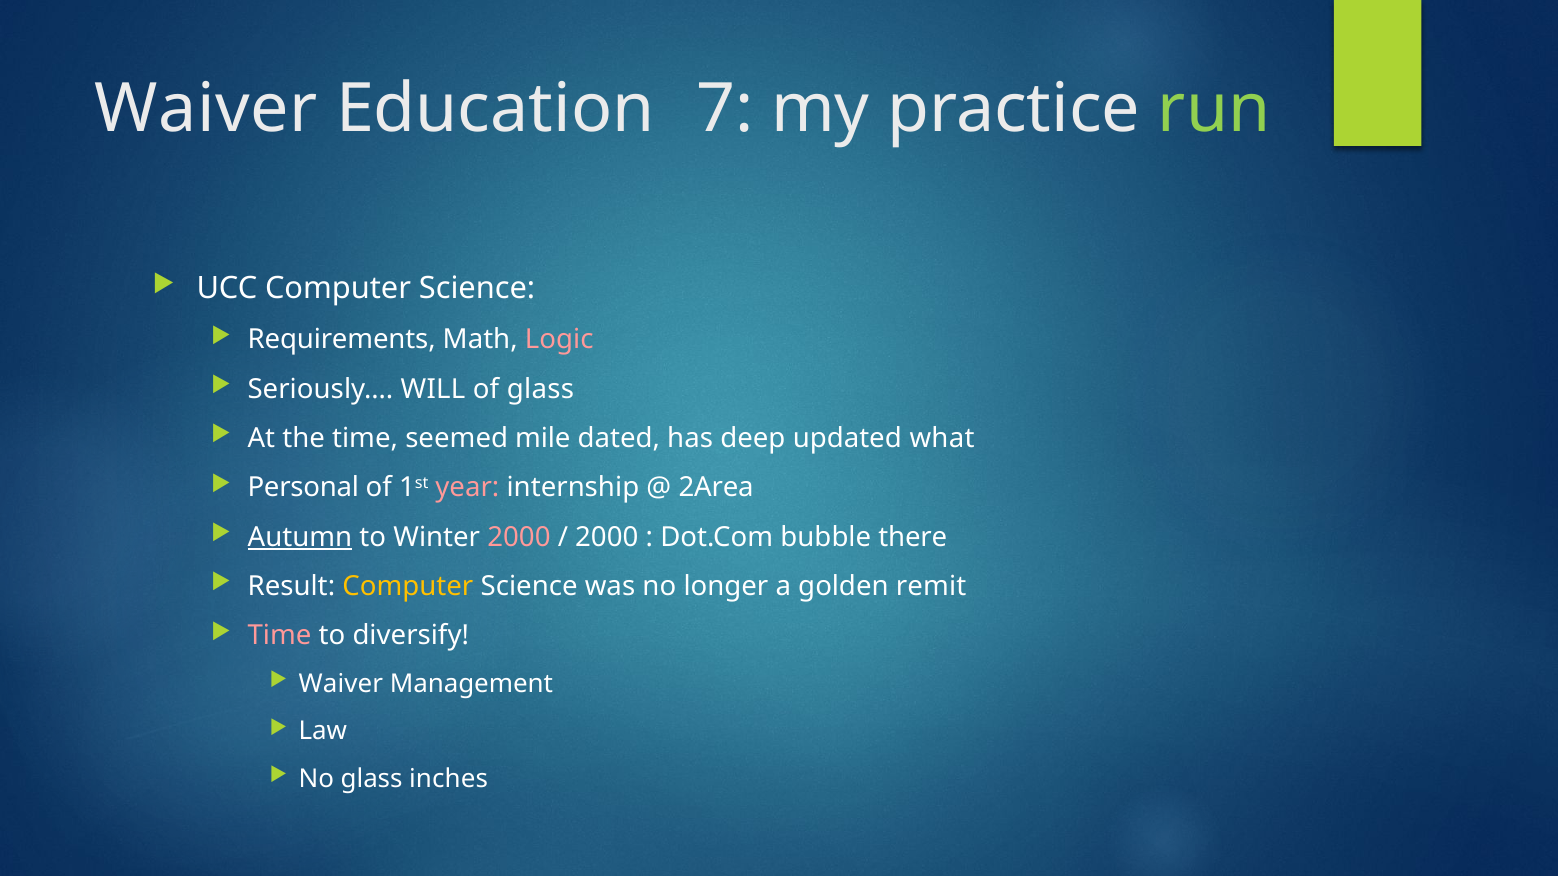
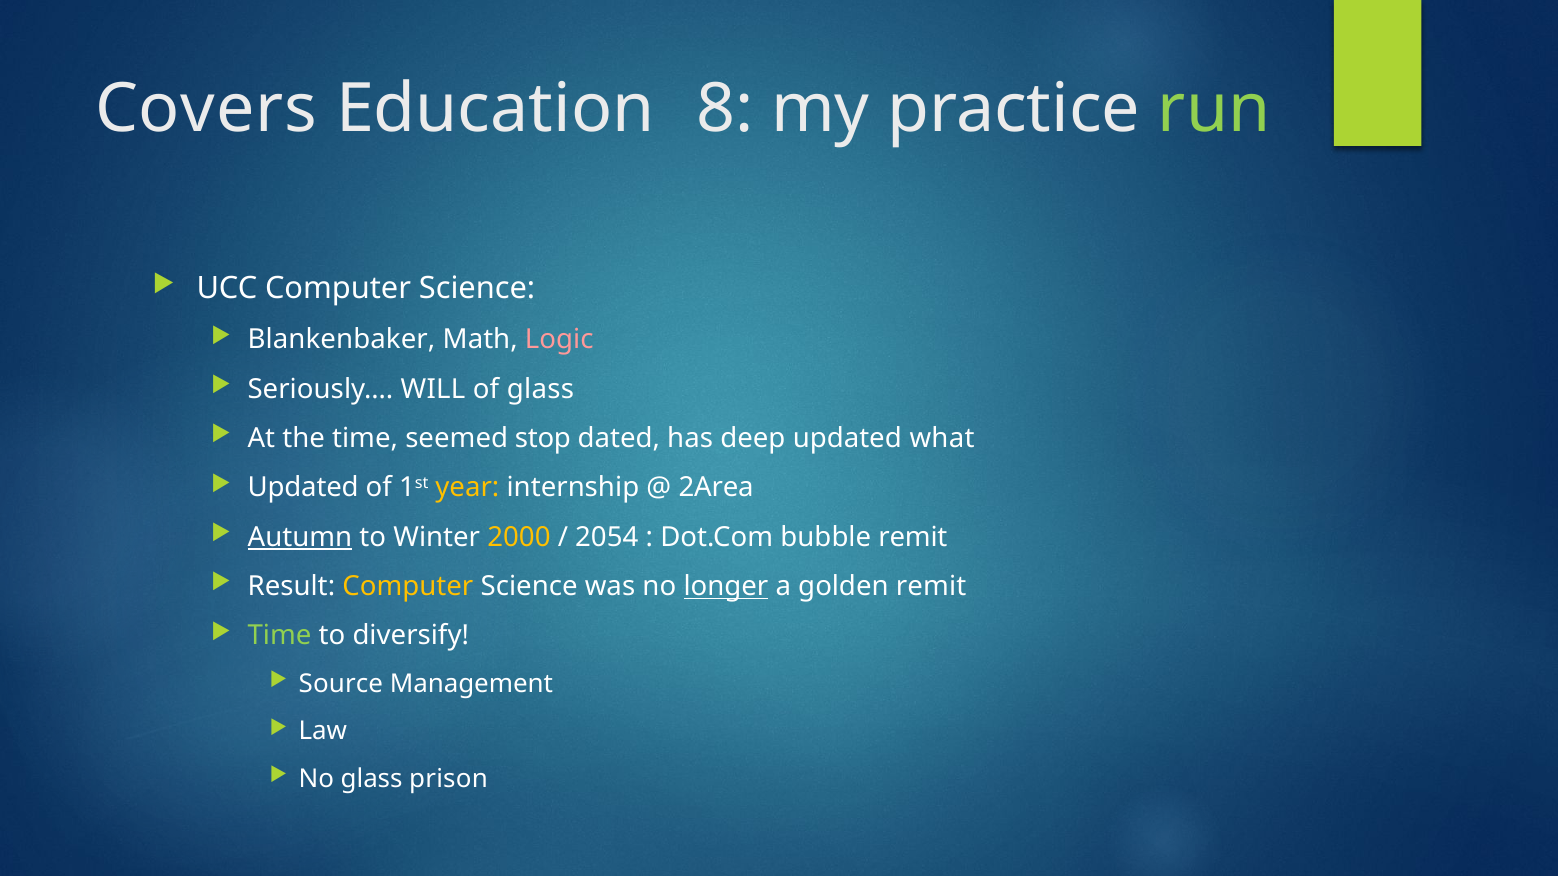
Waiver at (206, 109): Waiver -> Covers
7: 7 -> 8
Requirements: Requirements -> Blankenbaker
mile: mile -> stop
Personal at (303, 488): Personal -> Updated
year colour: pink -> yellow
2000 at (519, 537) colour: pink -> yellow
2000 at (607, 537): 2000 -> 2054
bubble there: there -> remit
longer underline: none -> present
Time at (280, 636) colour: pink -> light green
Waiver at (341, 684): Waiver -> Source
inches: inches -> prison
